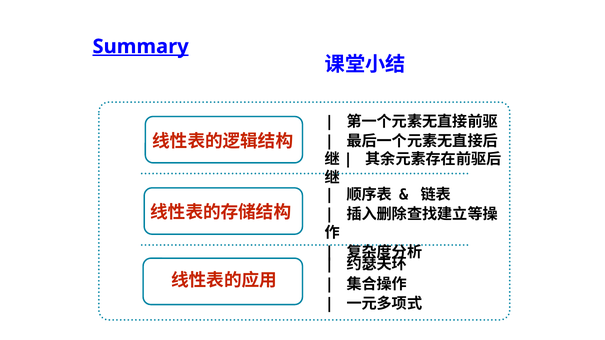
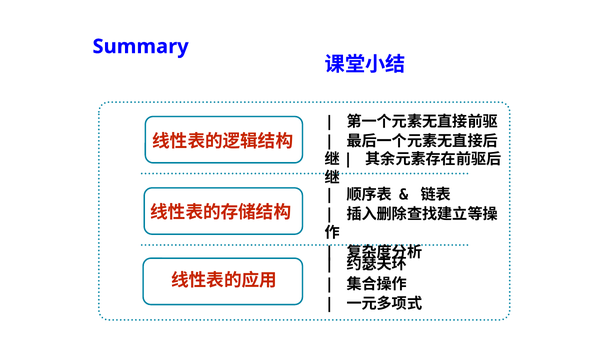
Summary underline: present -> none
